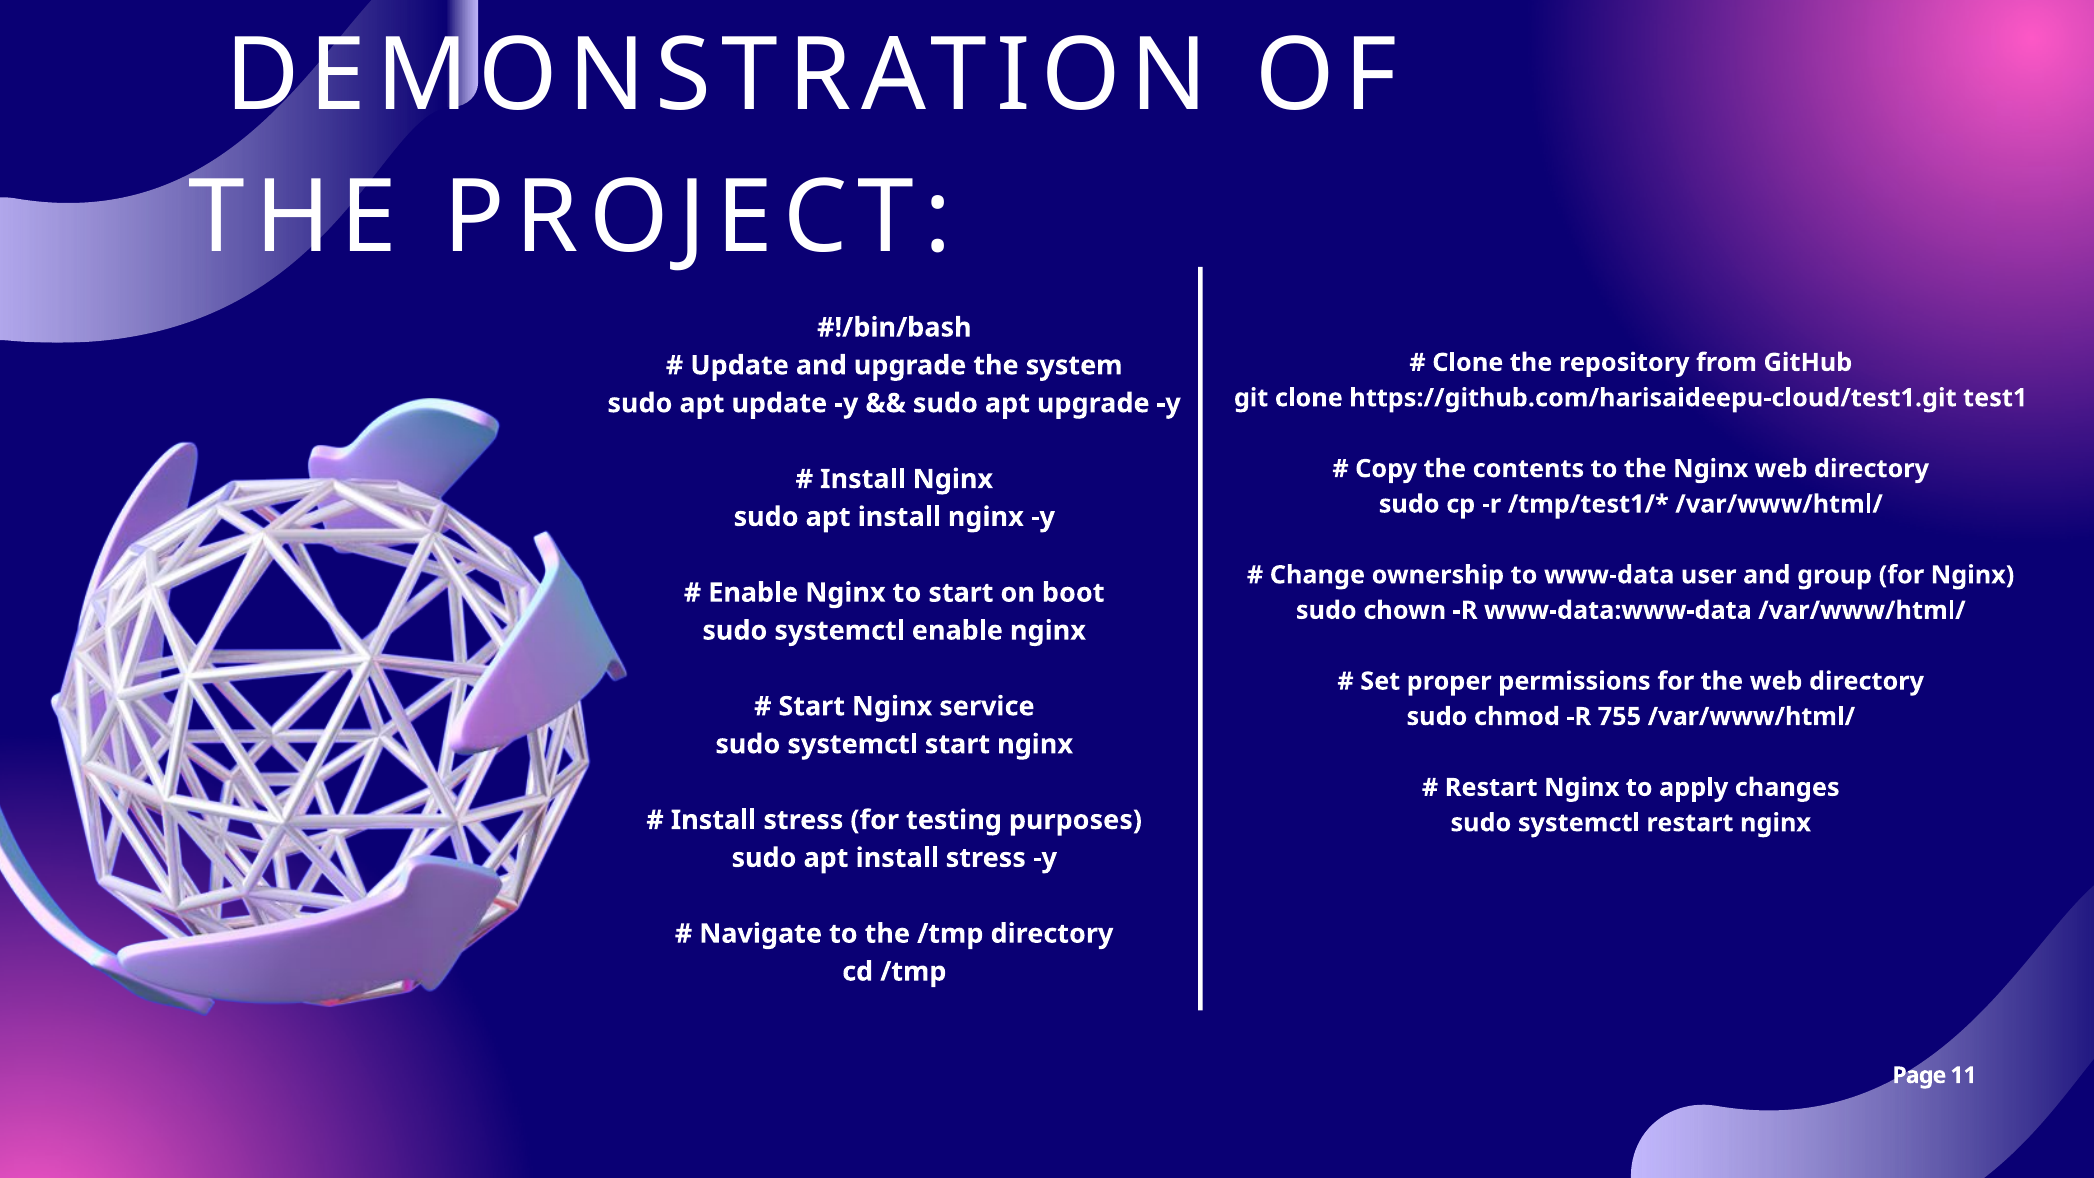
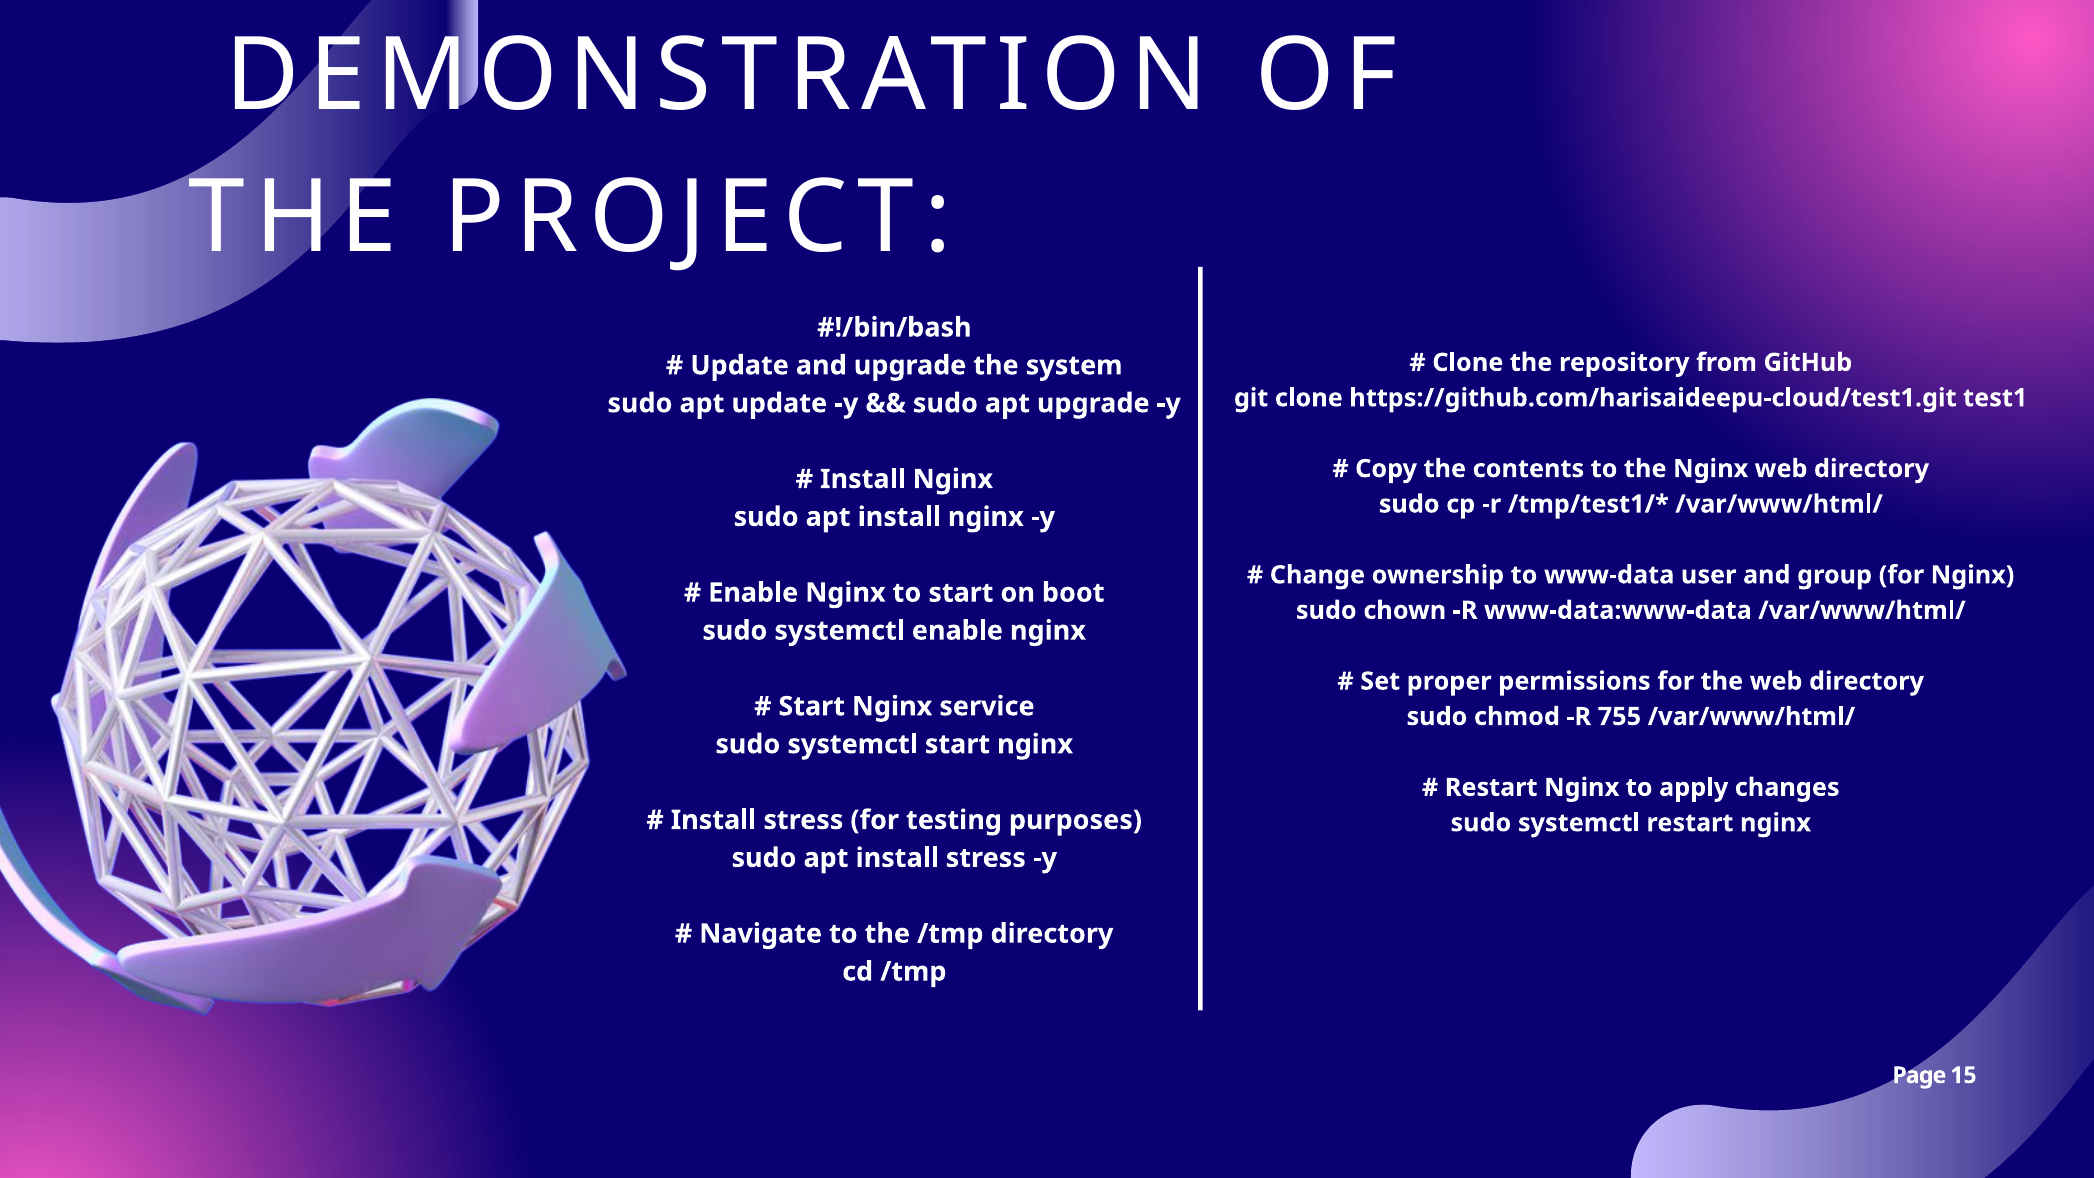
11: 11 -> 15
